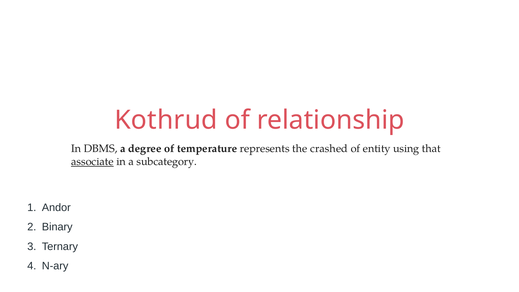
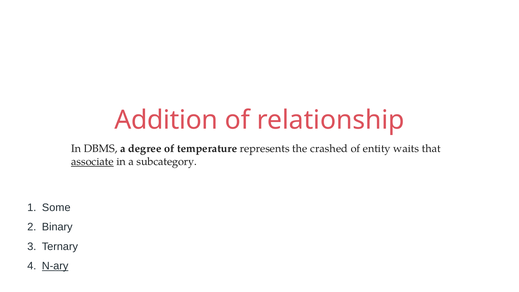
Kothrud: Kothrud -> Addition
using: using -> waits
Andor: Andor -> Some
N-ary underline: none -> present
